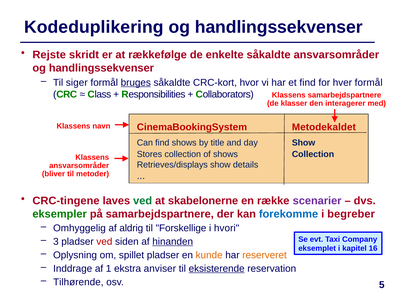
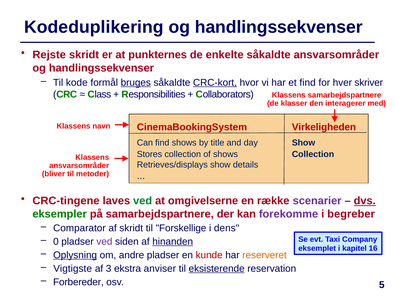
rækkefølge: rækkefølge -> punkternes
siger: siger -> kode
CRC-kort underline: none -> present
hver formål: formål -> skriver
Metodekaldet: Metodekaldet -> Virkeligheden
skabelonerne: skabelonerne -> omgivelserne
dvs underline: none -> present
forekomme colour: blue -> purple
Omhyggelig: Omhyggelig -> Comparator
af aldrig: aldrig -> skridt
hvori: hvori -> dens
3: 3 -> 0
ved at (104, 242) colour: red -> purple
Oplysning underline: none -> present
spillet: spillet -> andre
kunde colour: orange -> red
Inddrage: Inddrage -> Vigtigste
1: 1 -> 3
Tilhørende: Tilhørende -> Forbereder
